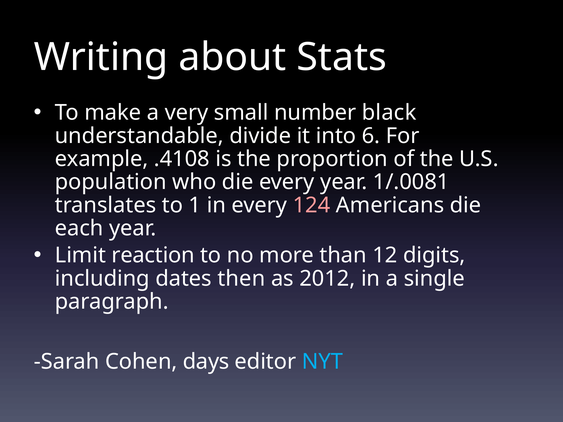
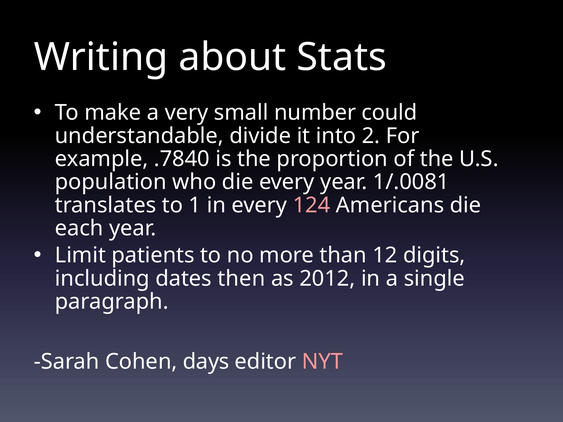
black: black -> could
6: 6 -> 2
.4108: .4108 -> .7840
reaction: reaction -> patients
NYT colour: light blue -> pink
